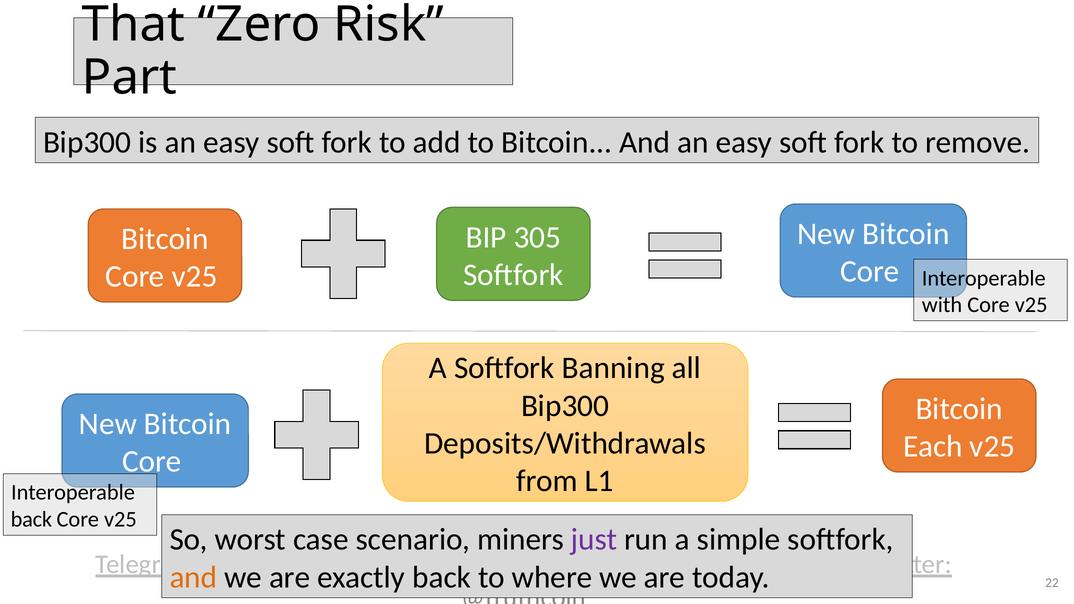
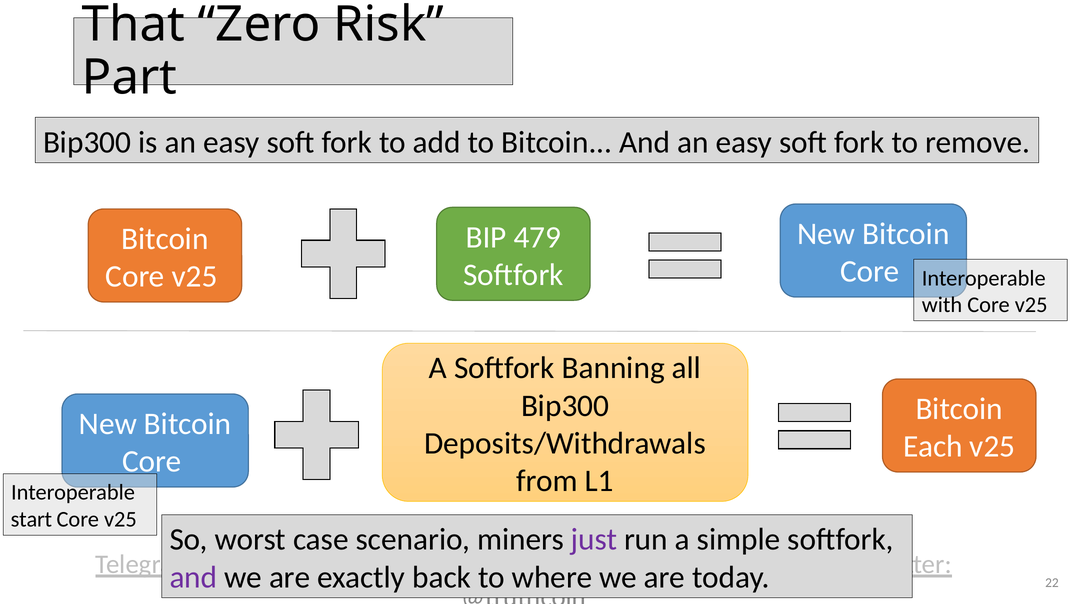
305: 305 -> 479
back at (31, 520): back -> start
and at (193, 577) colour: orange -> purple
